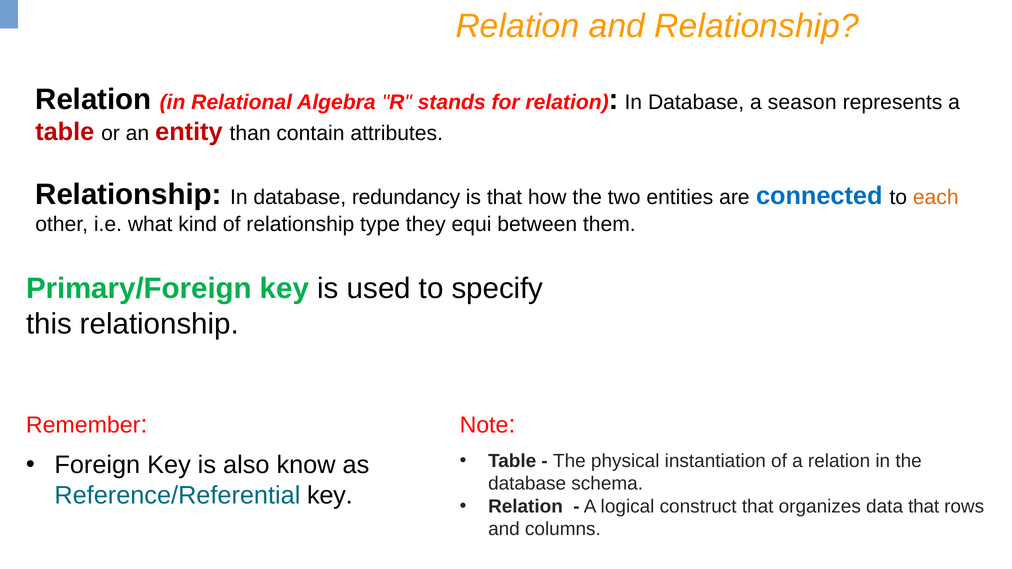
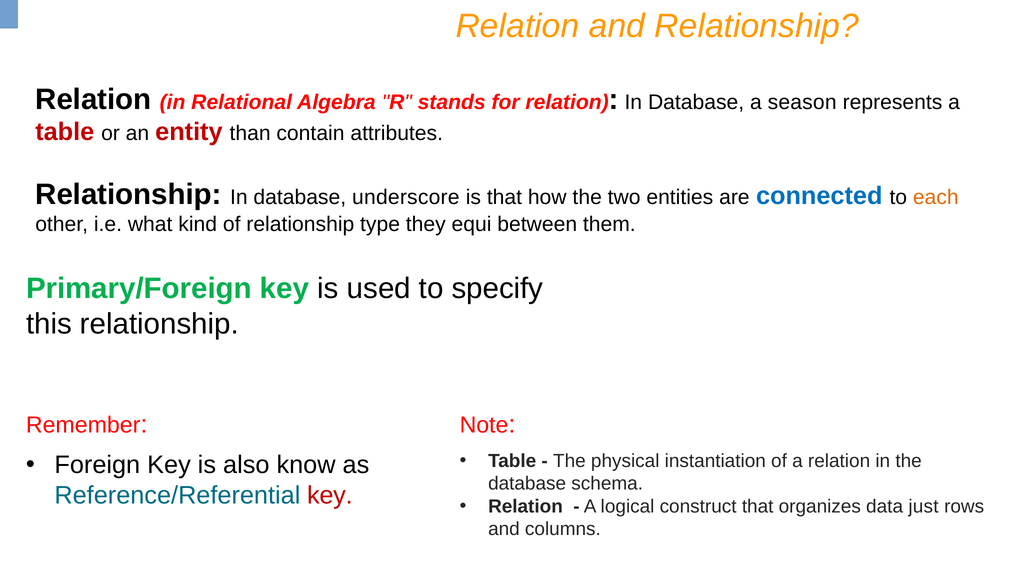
redundancy: redundancy -> underscore
key at (330, 496) colour: black -> red
data that: that -> just
